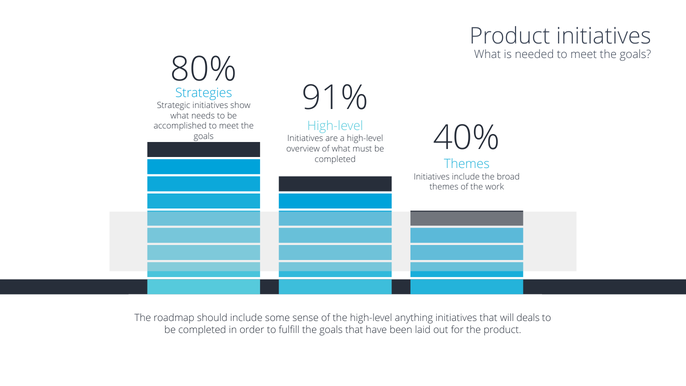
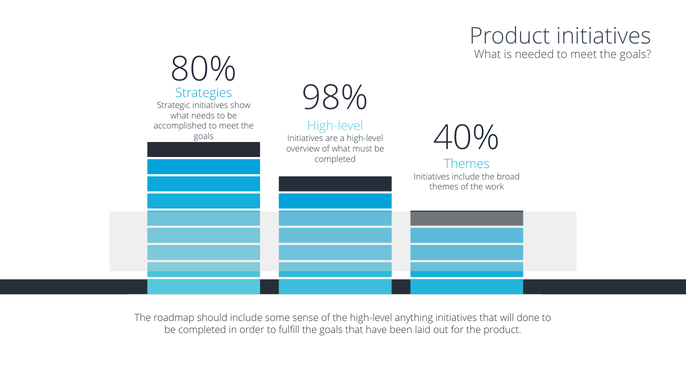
91%: 91% -> 98%
deals: deals -> done
